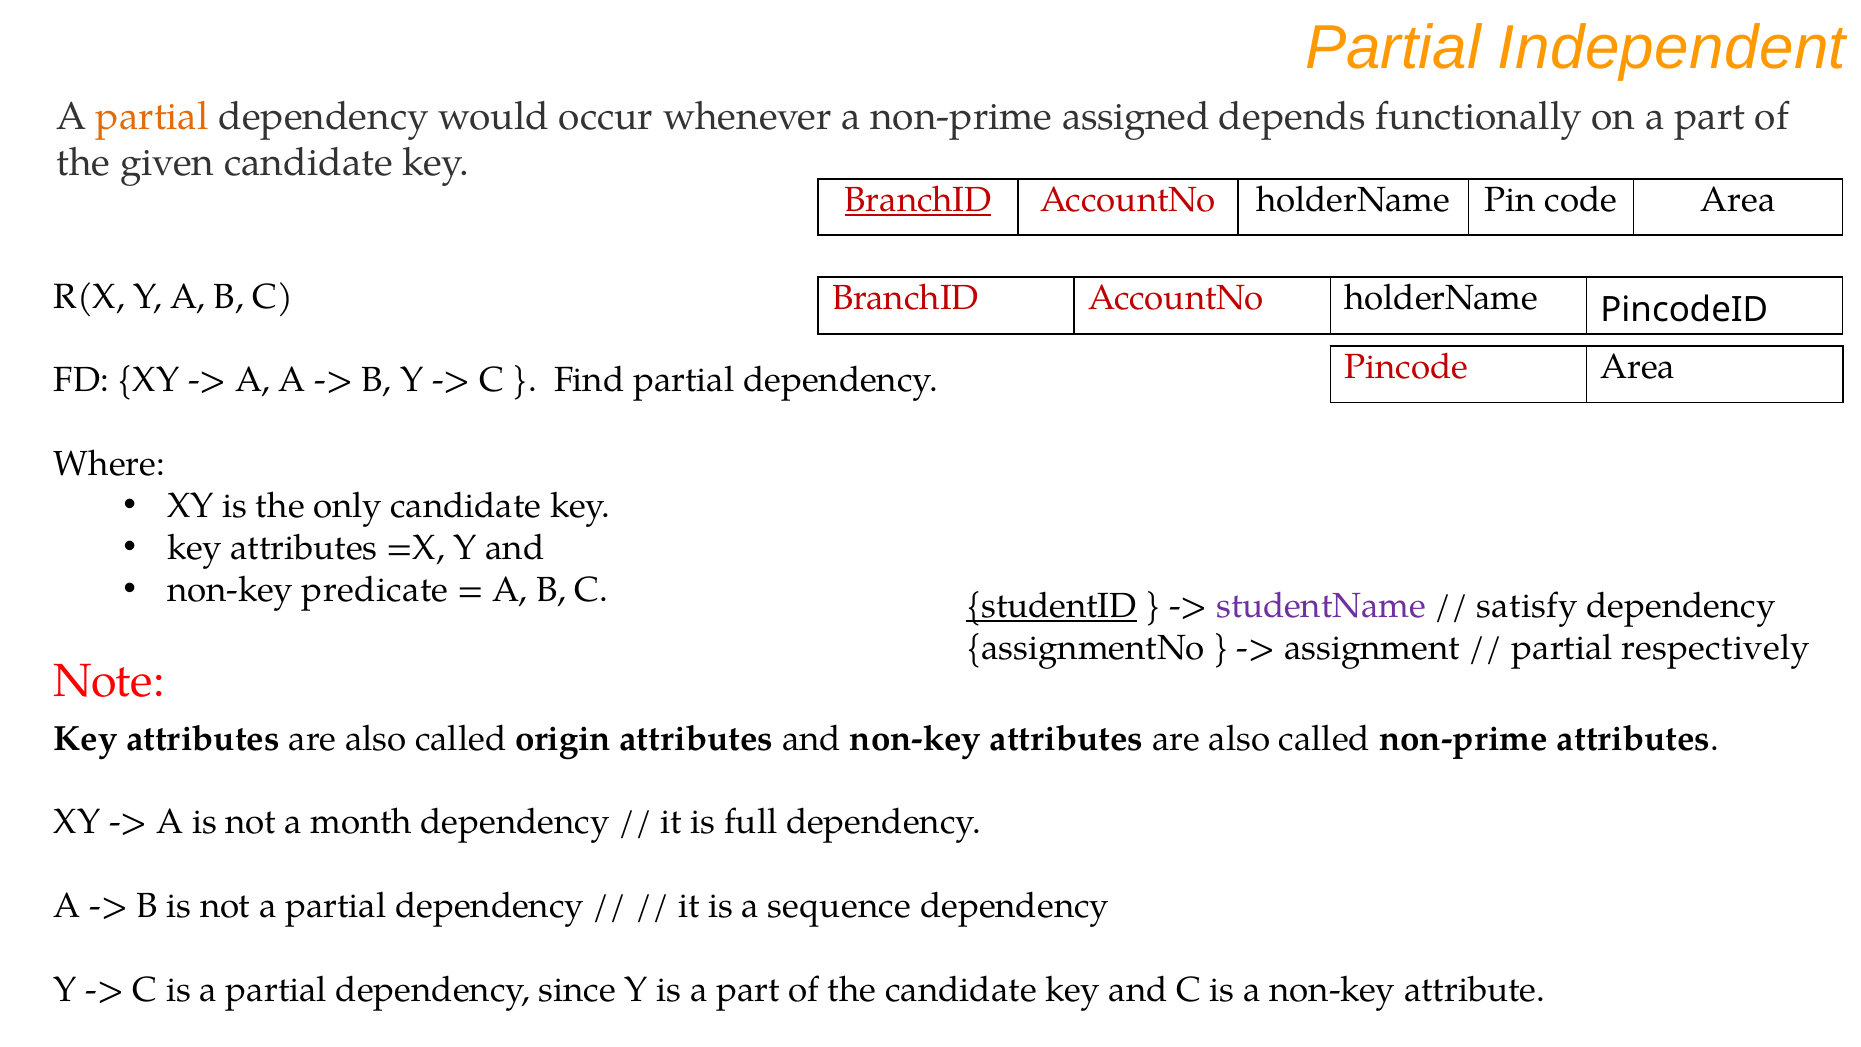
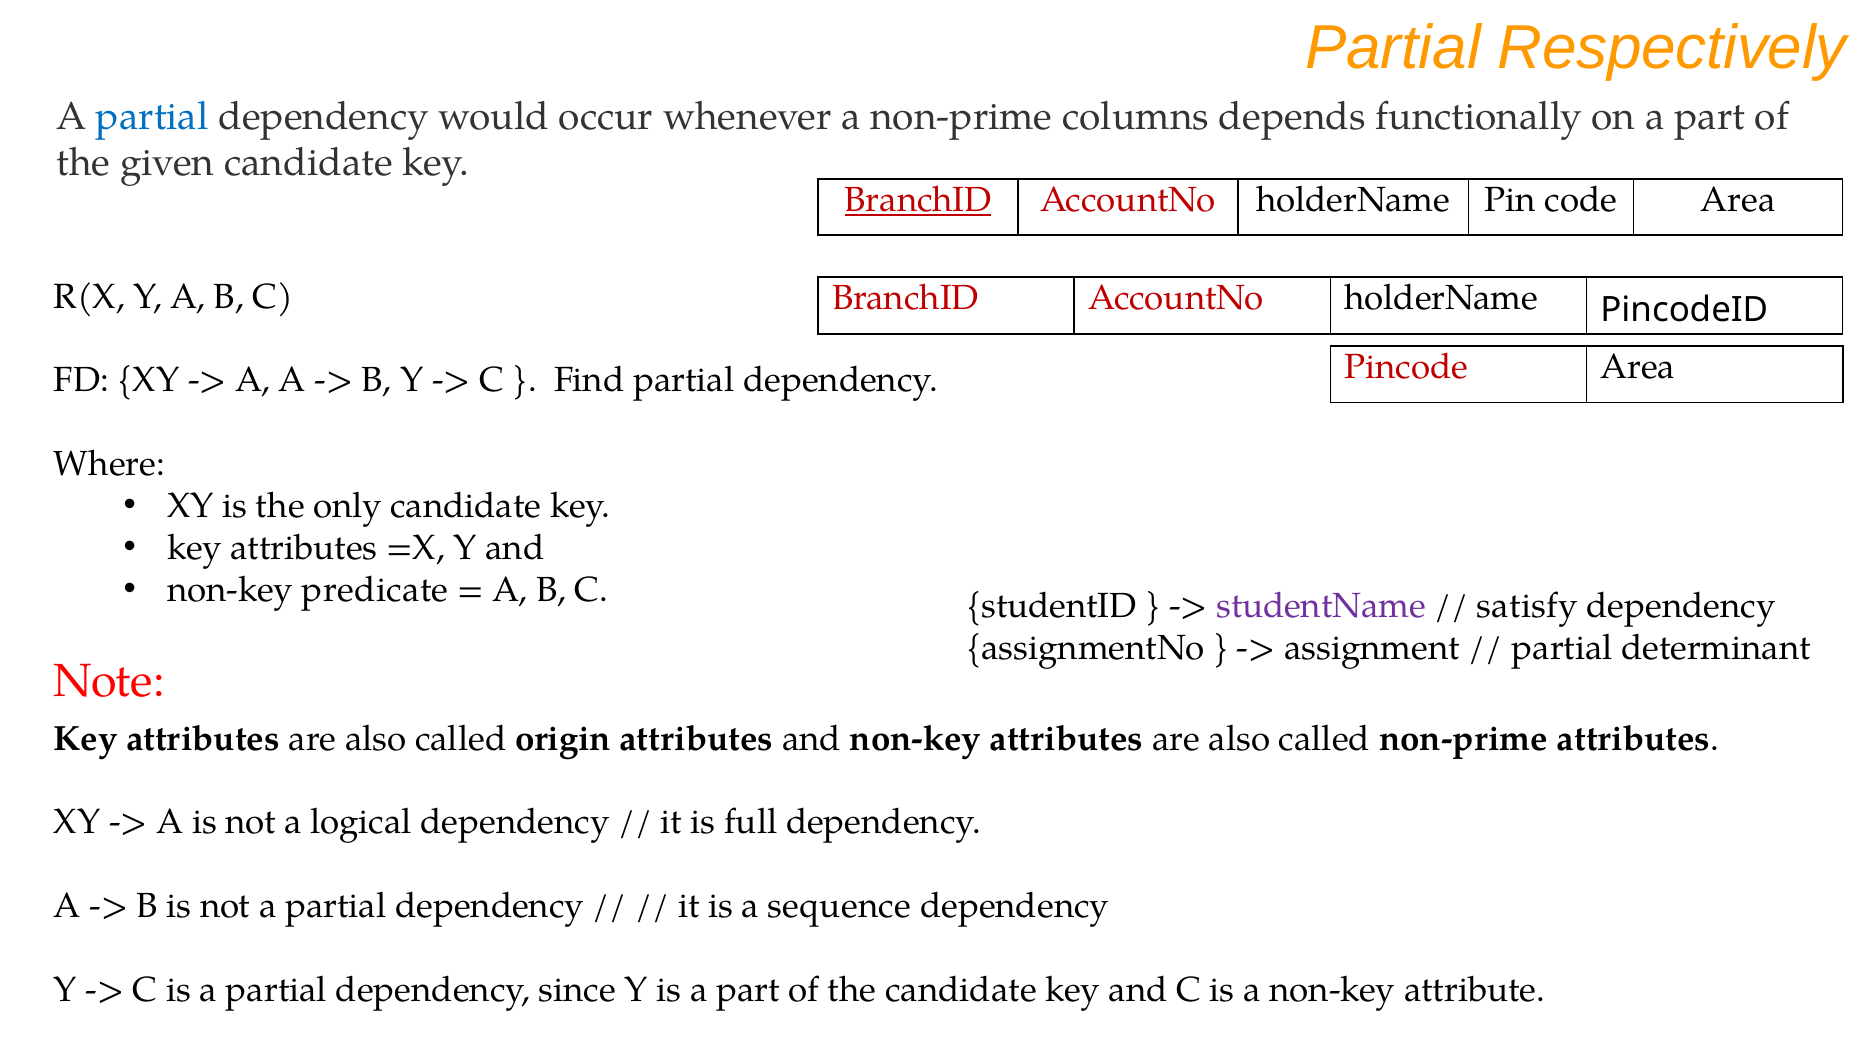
Independent: Independent -> Respectively
partial at (152, 117) colour: orange -> blue
assigned: assigned -> columns
studentID underline: present -> none
respectively: respectively -> determinant
month: month -> logical
